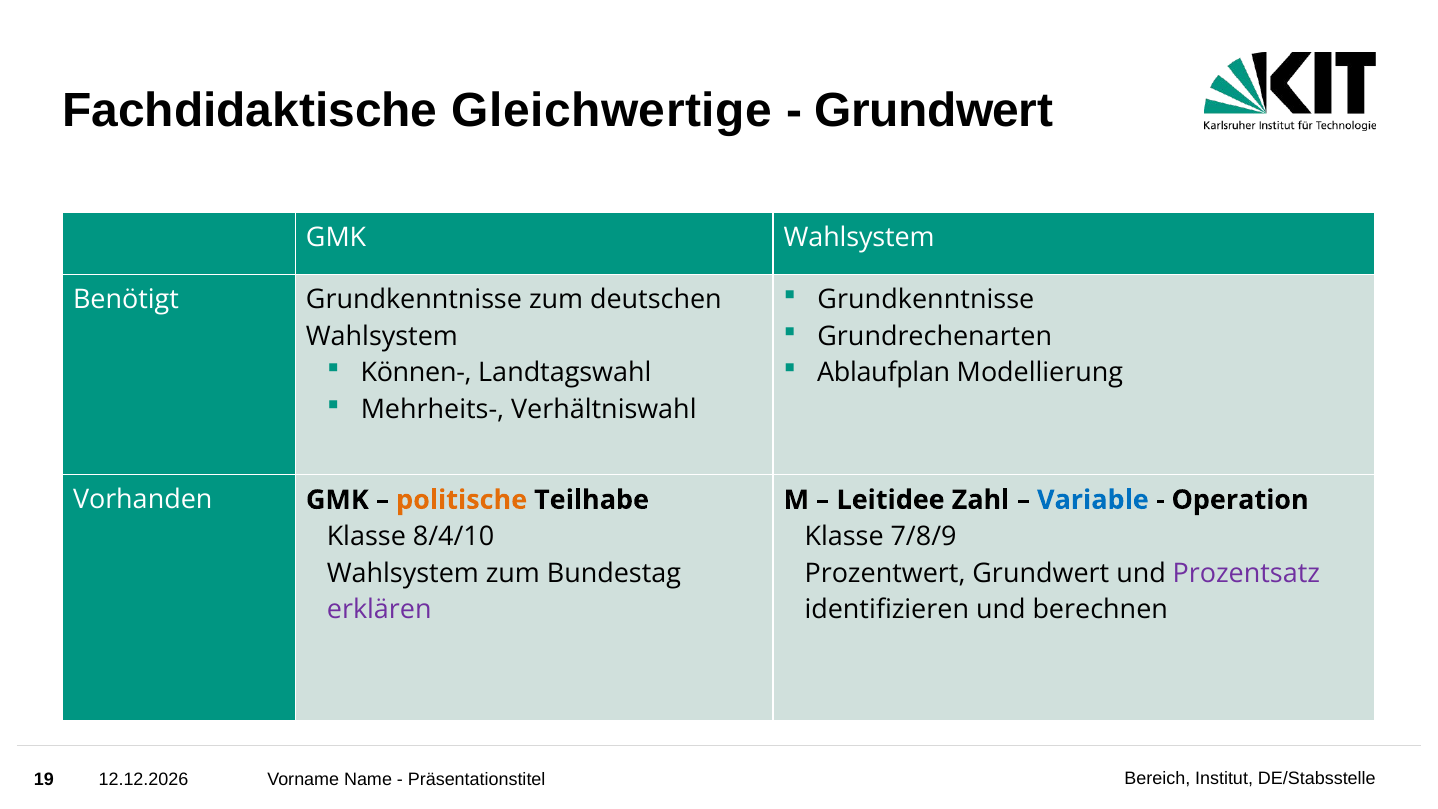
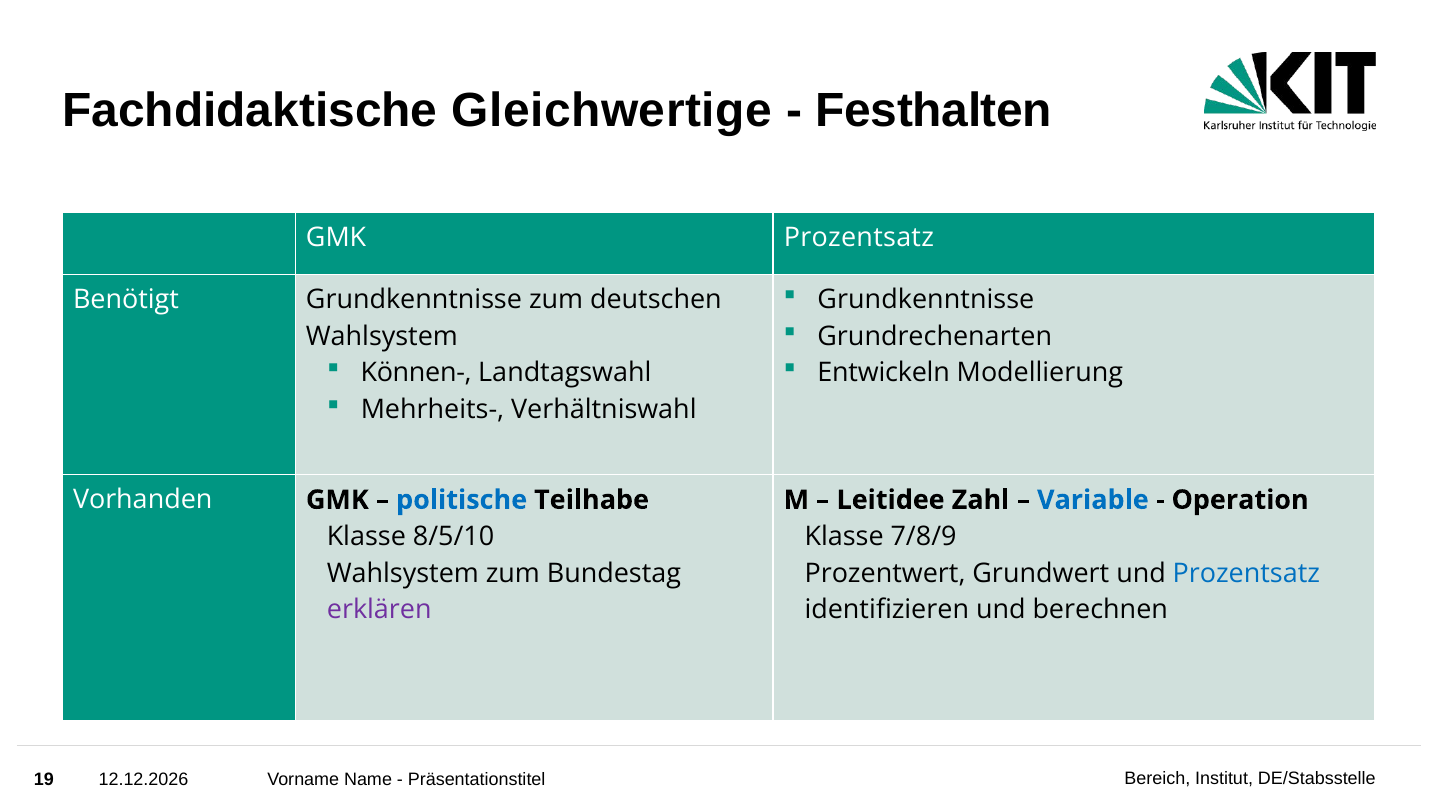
Grundwert at (934, 111): Grundwert -> Festhalten
GMK Wahlsystem: Wahlsystem -> Prozentsatz
Ablaufplan: Ablaufplan -> Entwickeln
politische colour: orange -> blue
8/4/10: 8/4/10 -> 8/5/10
Prozentsatz at (1246, 573) colour: purple -> blue
